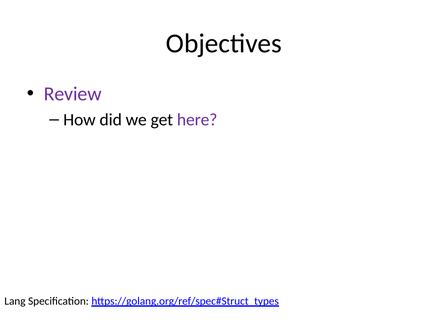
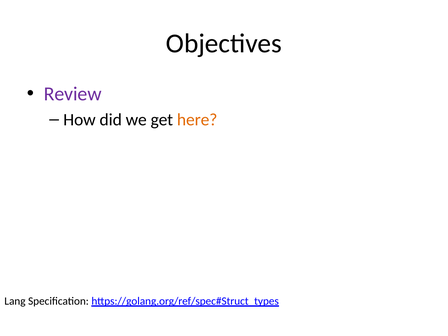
here colour: purple -> orange
